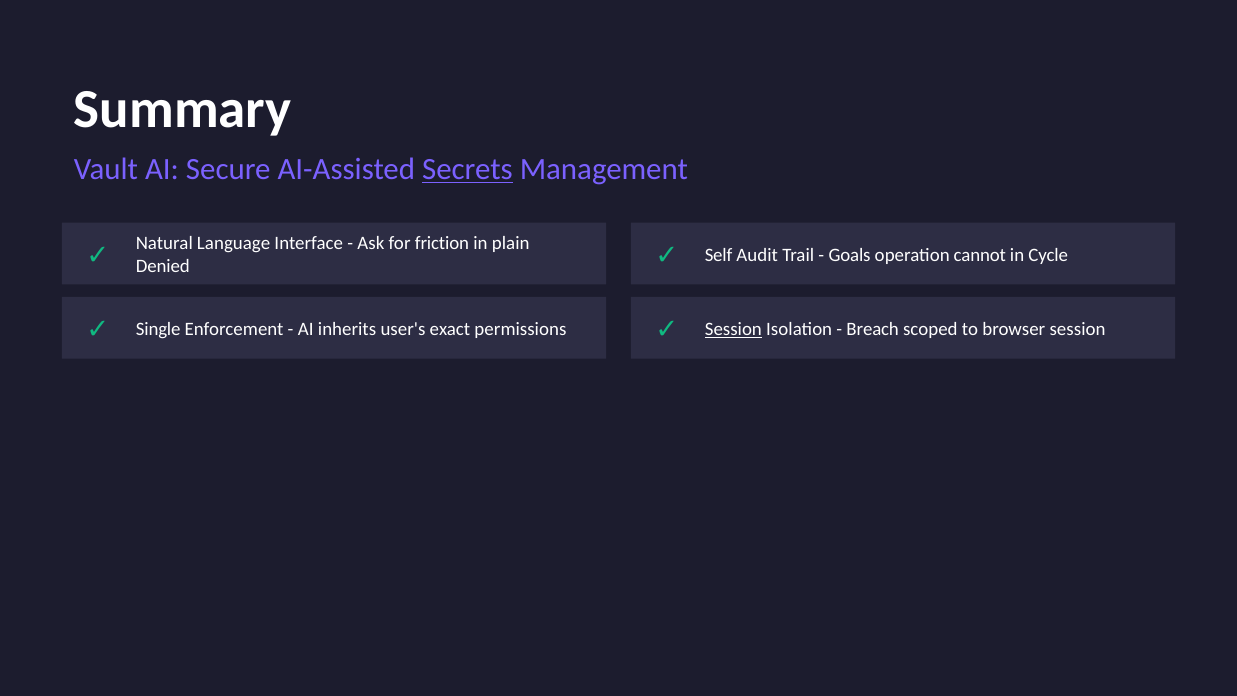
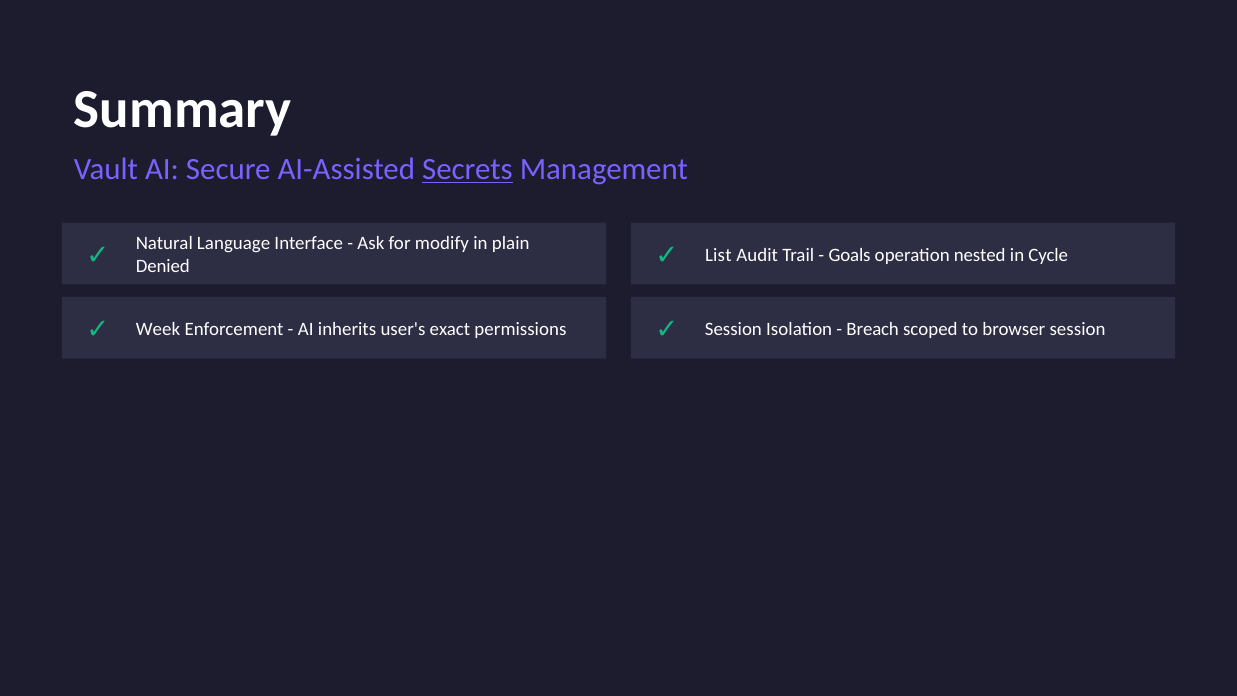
friction: friction -> modify
Self: Self -> List
cannot: cannot -> nested
Single: Single -> Week
Session at (733, 329) underline: present -> none
